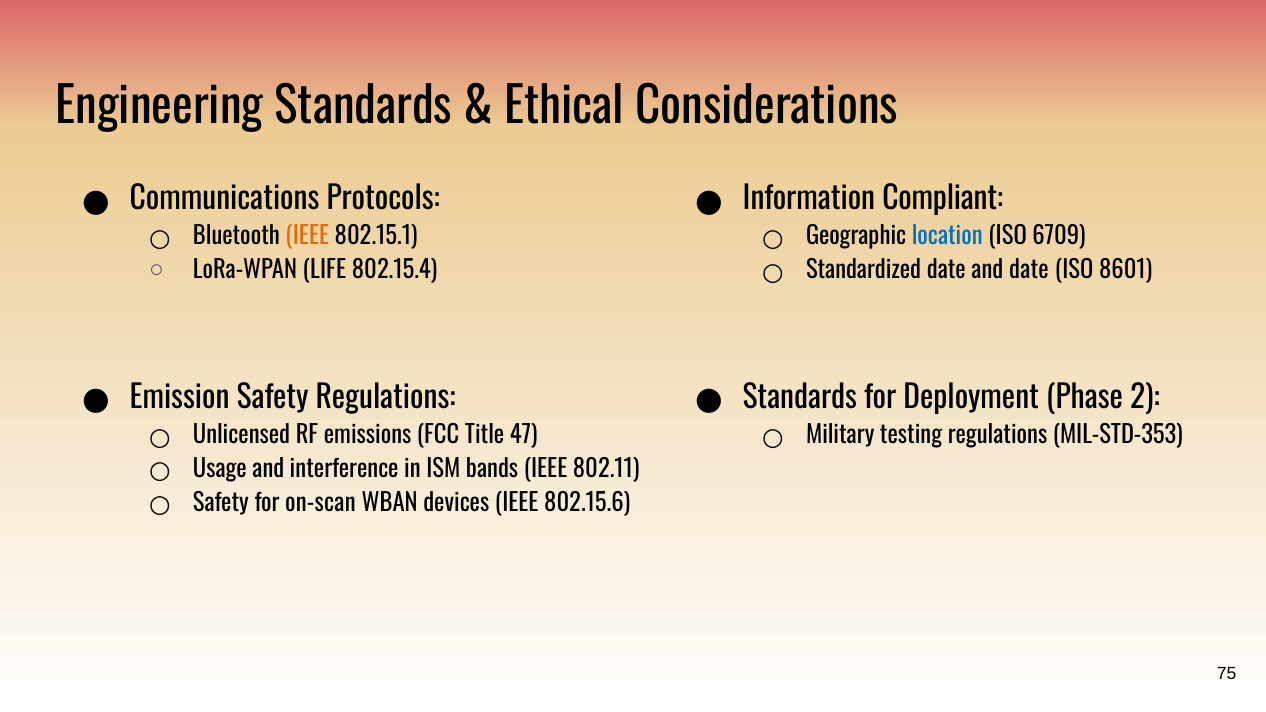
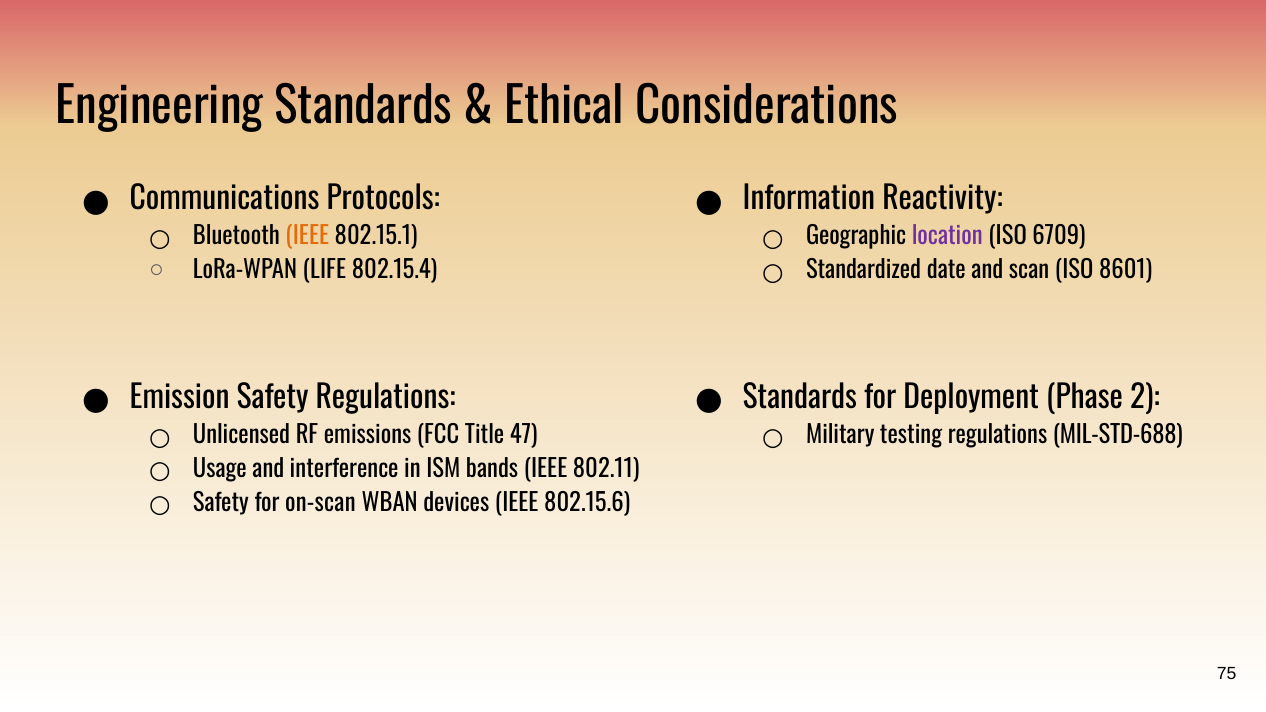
Compliant: Compliant -> Reactivity
location colour: blue -> purple
and date: date -> scan
MIL-STD-353: MIL-STD-353 -> MIL-STD-688
